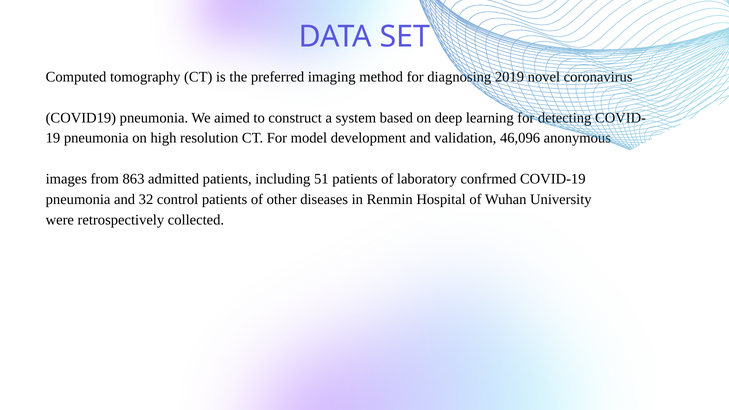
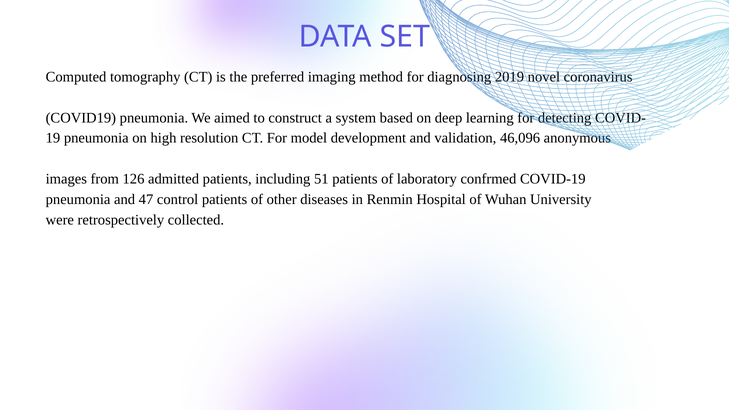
863: 863 -> 126
32: 32 -> 47
